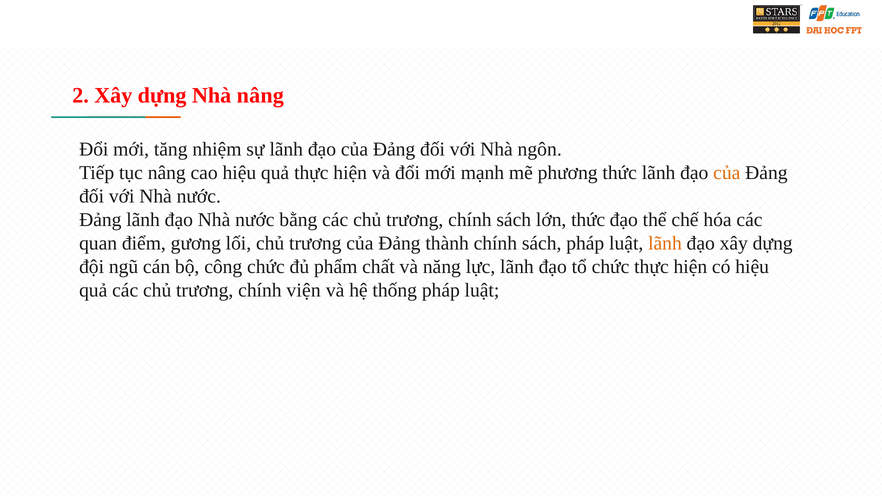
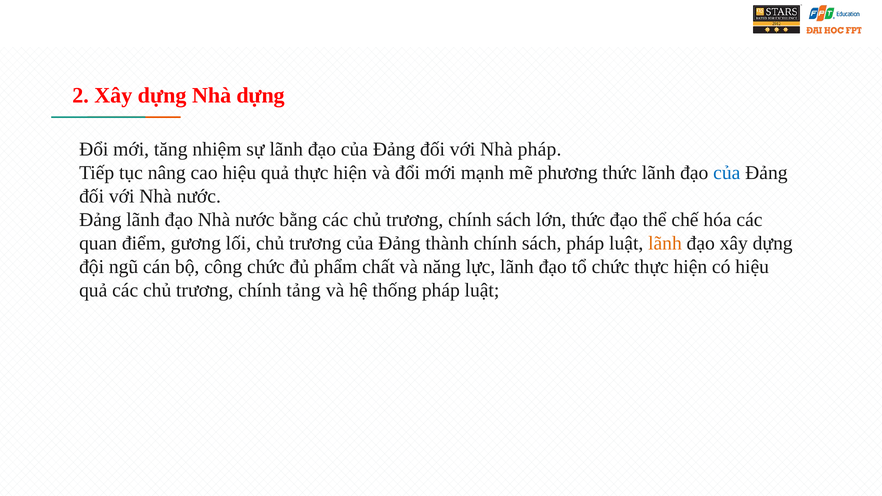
Nhà nâng: nâng -> dựng
Nhà ngôn: ngôn -> pháp
của at (727, 173) colour: orange -> blue
viện: viện -> tảng
